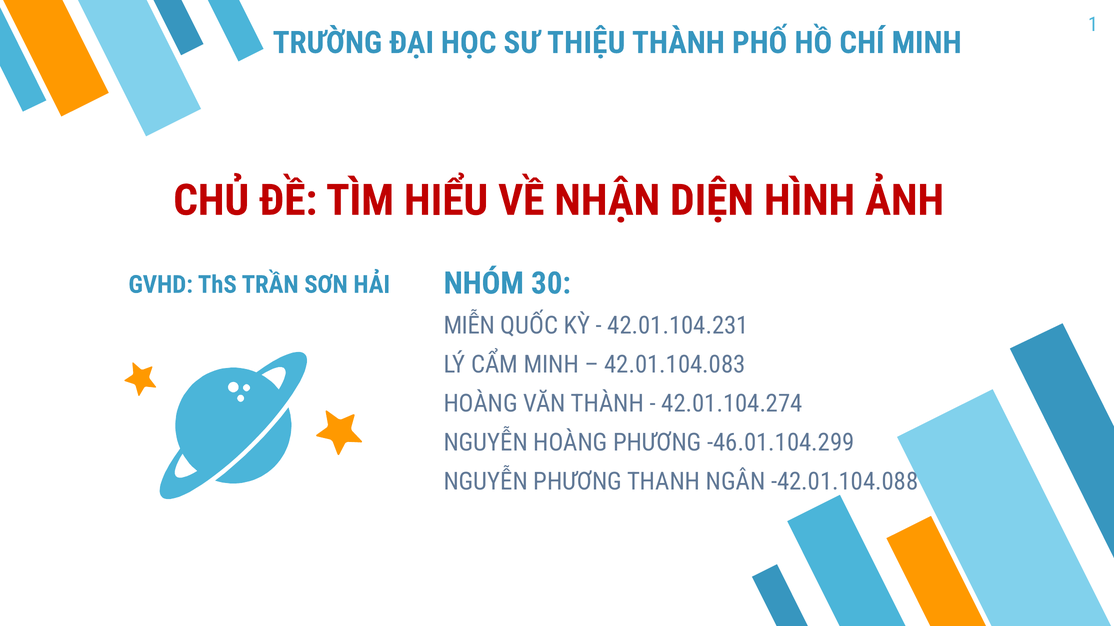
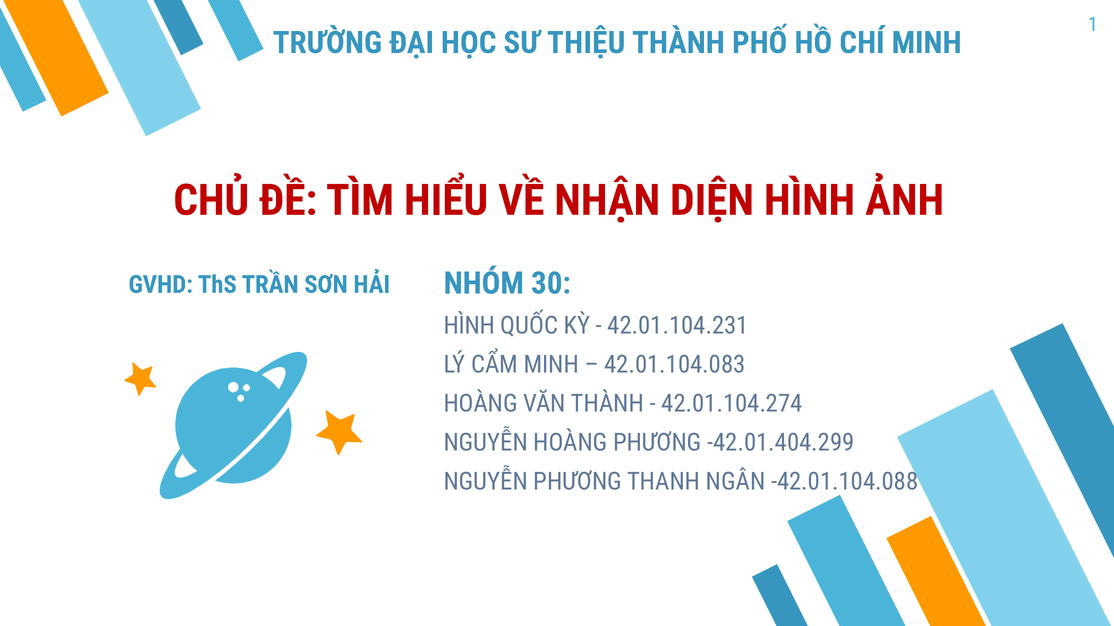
MIỄN at (469, 326): MIỄN -> HÌNH
-46.01.104.299: -46.01.104.299 -> -42.01.404.299
